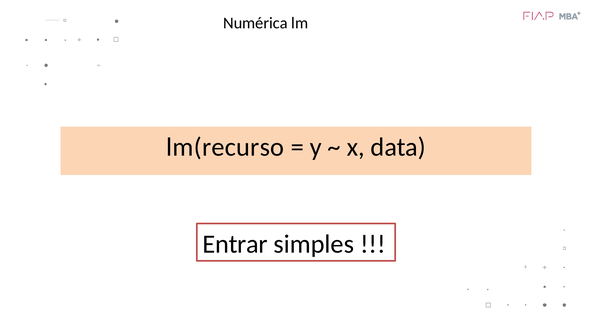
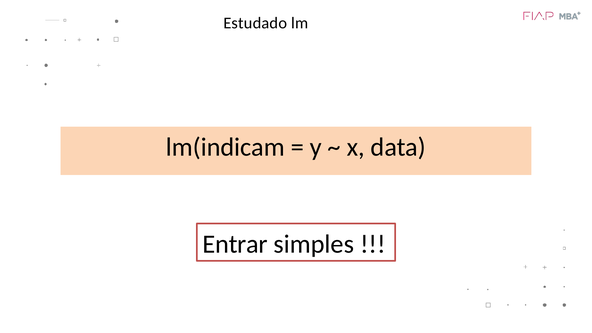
Numérica: Numérica -> Estudado
lm(recurso: lm(recurso -> lm(indicam
